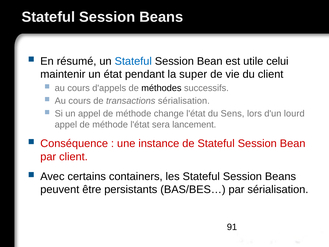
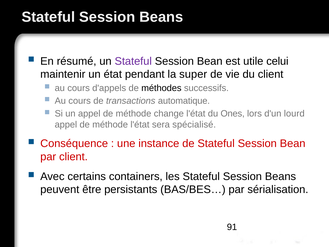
Stateful at (133, 61) colour: blue -> purple
transactions sérialisation: sérialisation -> automatique
Sens: Sens -> Ones
lancement: lancement -> spécialisé
